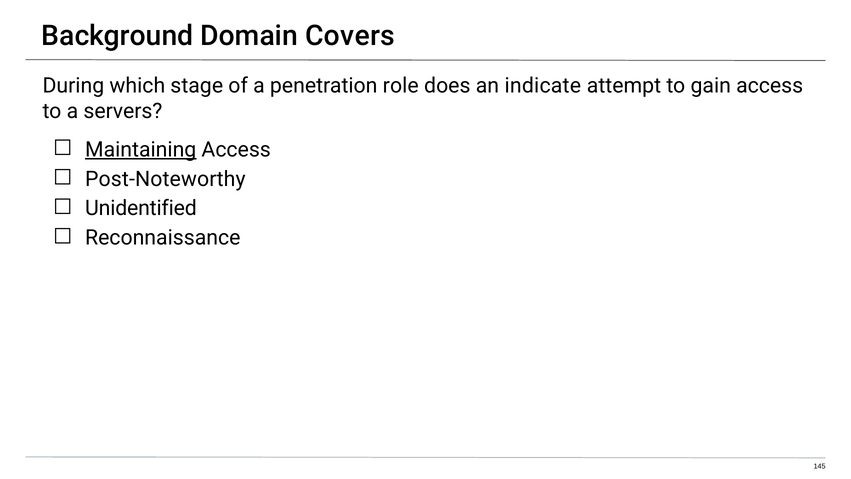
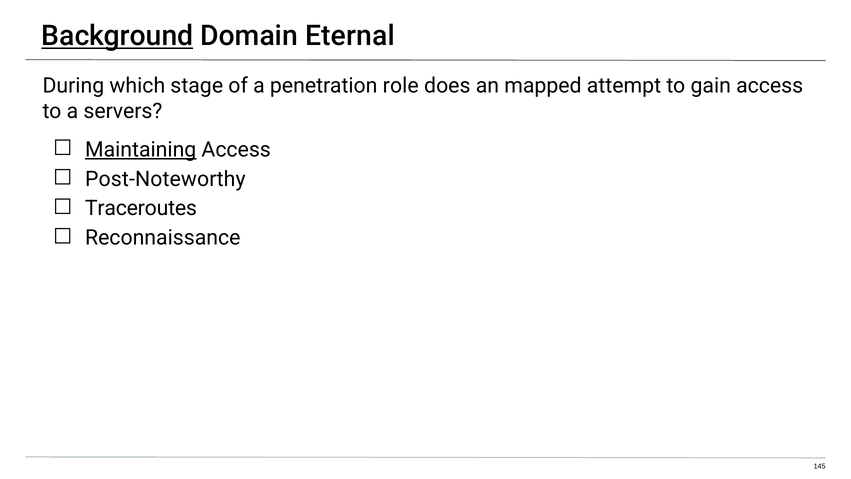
Background underline: none -> present
Covers: Covers -> Eternal
indicate: indicate -> mapped
Unidentified: Unidentified -> Traceroutes
